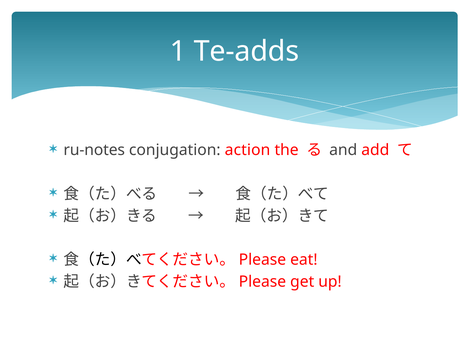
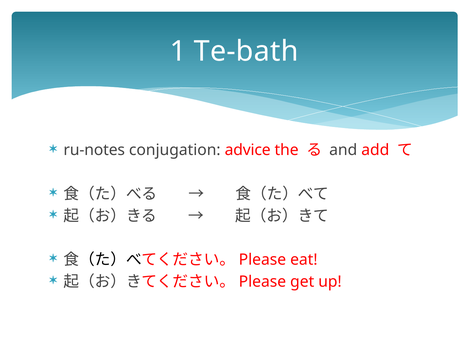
Te-adds: Te-adds -> Te-bath
action: action -> advice
